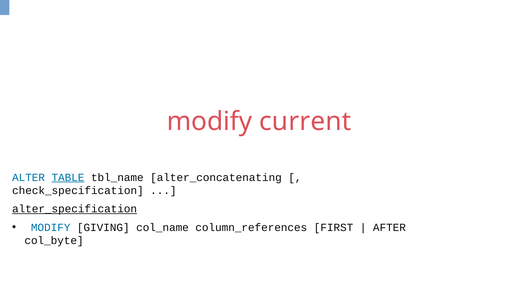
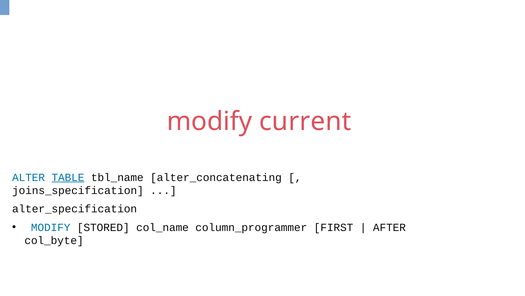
check_specification: check_specification -> joins_specification
alter_specification underline: present -> none
GIVING: GIVING -> STORED
column_references: column_references -> column_programmer
